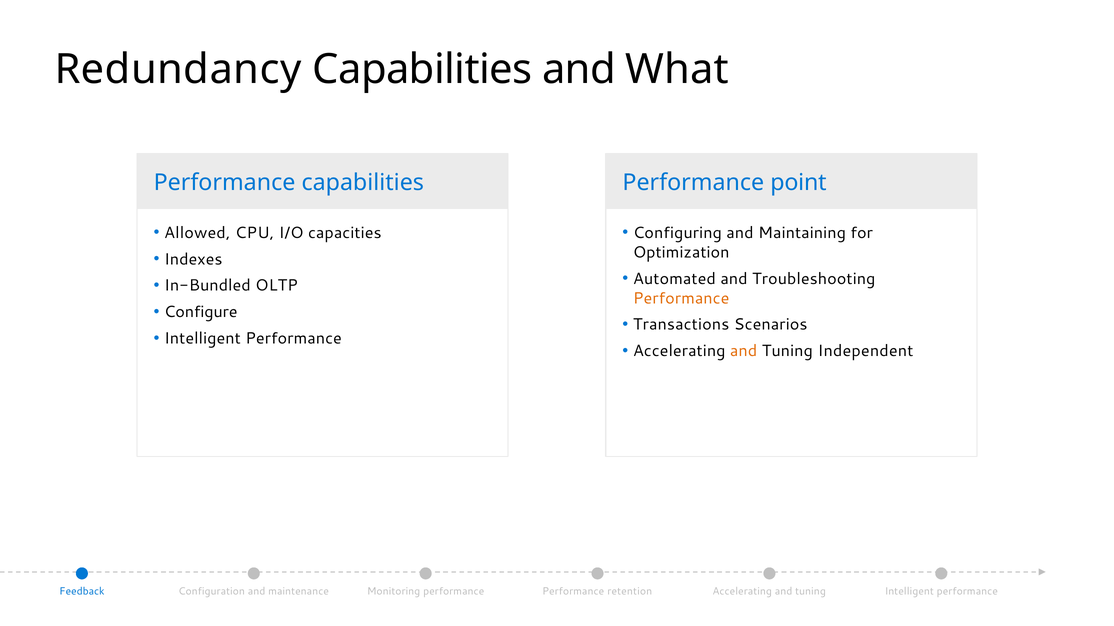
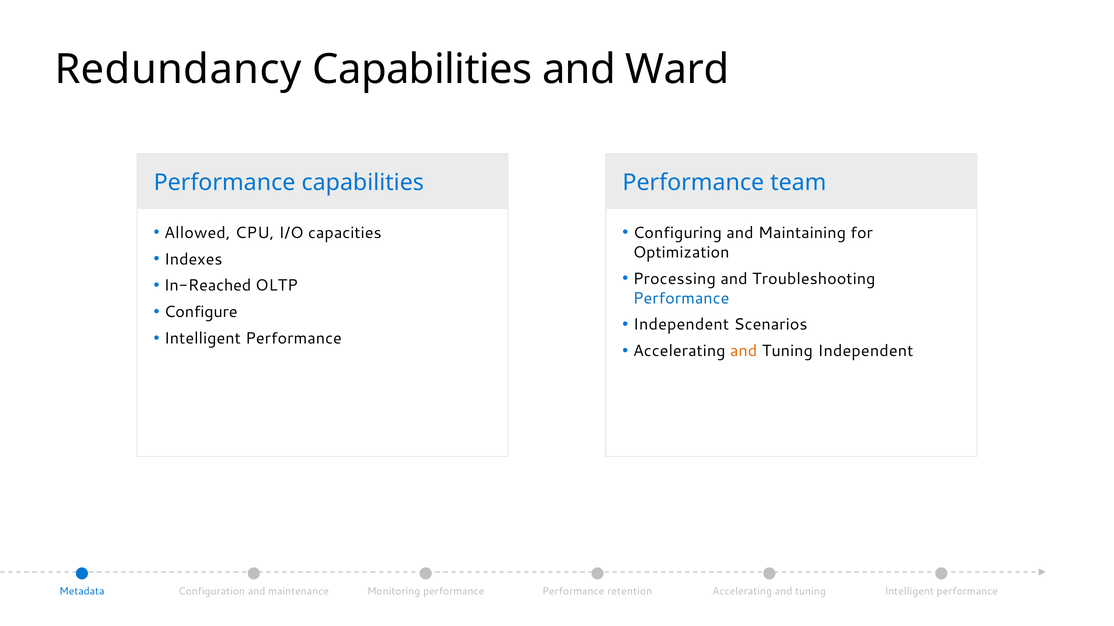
What: What -> Ward
point: point -> team
Automated: Automated -> Processing
In-Bundled: In-Bundled -> In-Reached
Performance at (681, 298) colour: orange -> blue
Transactions at (681, 325): Transactions -> Independent
Feedback: Feedback -> Metadata
